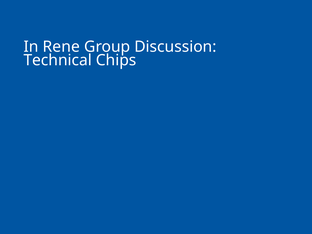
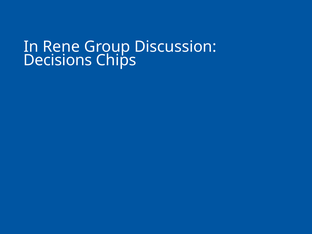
Technical: Technical -> Decisions
